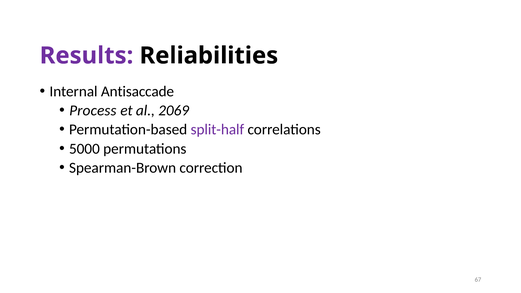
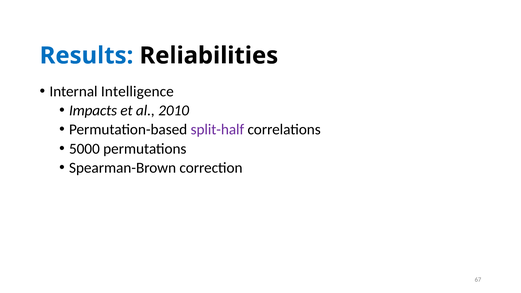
Results colour: purple -> blue
Antisaccade: Antisaccade -> Intelligence
Process: Process -> Impacts
2069: 2069 -> 2010
